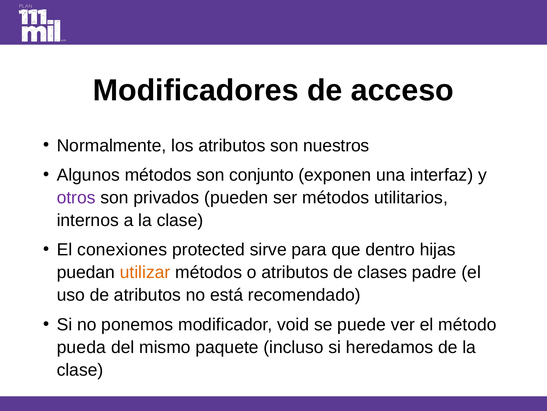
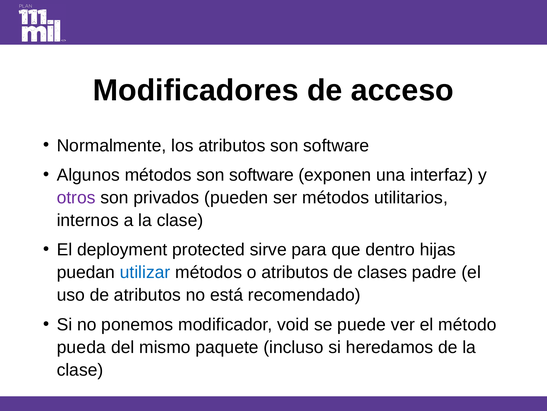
atributos son nuestros: nuestros -> software
métodos son conjunto: conjunto -> software
conexiones: conexiones -> deployment
utilizar colour: orange -> blue
